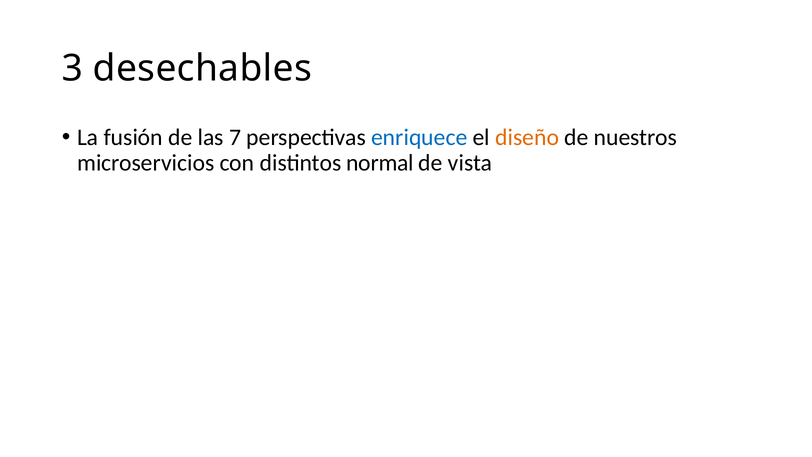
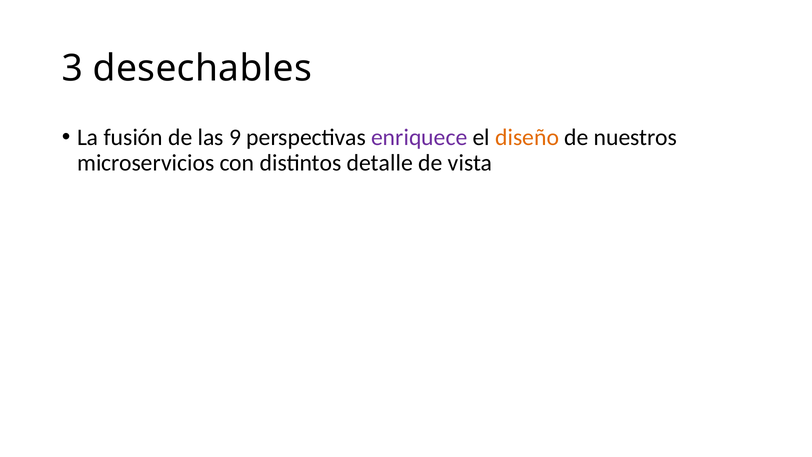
7: 7 -> 9
enriquece colour: blue -> purple
normal: normal -> detalle
